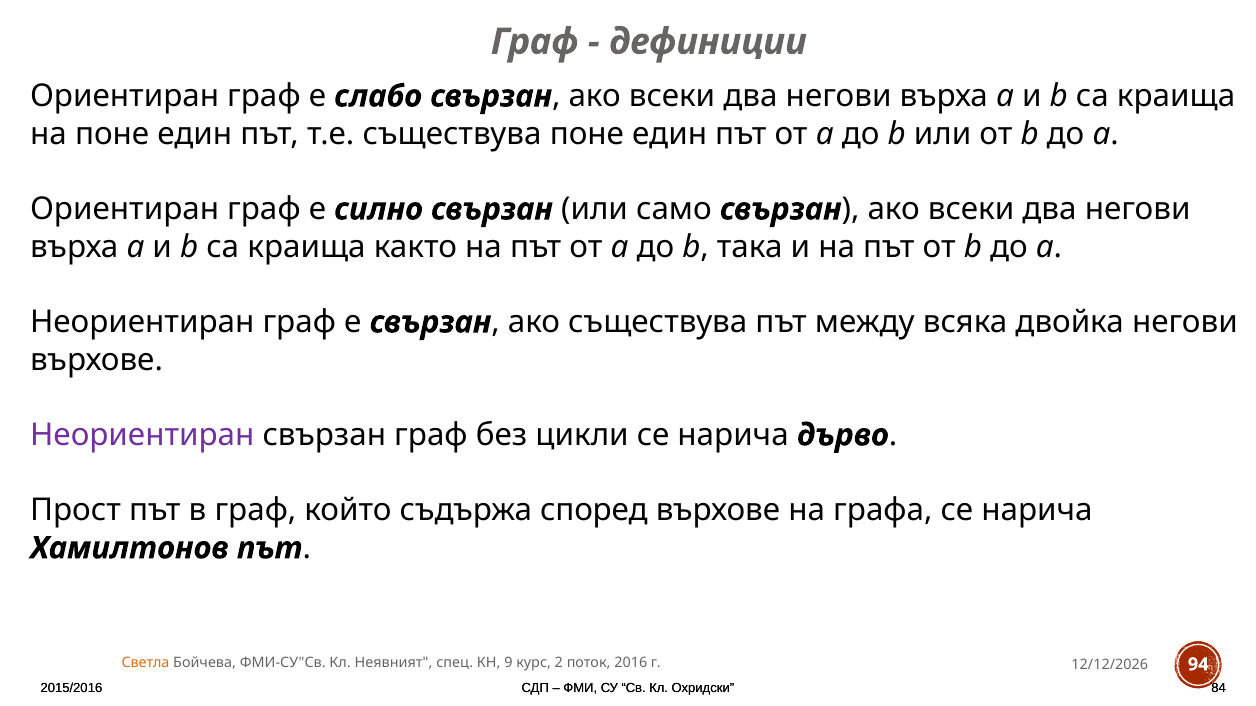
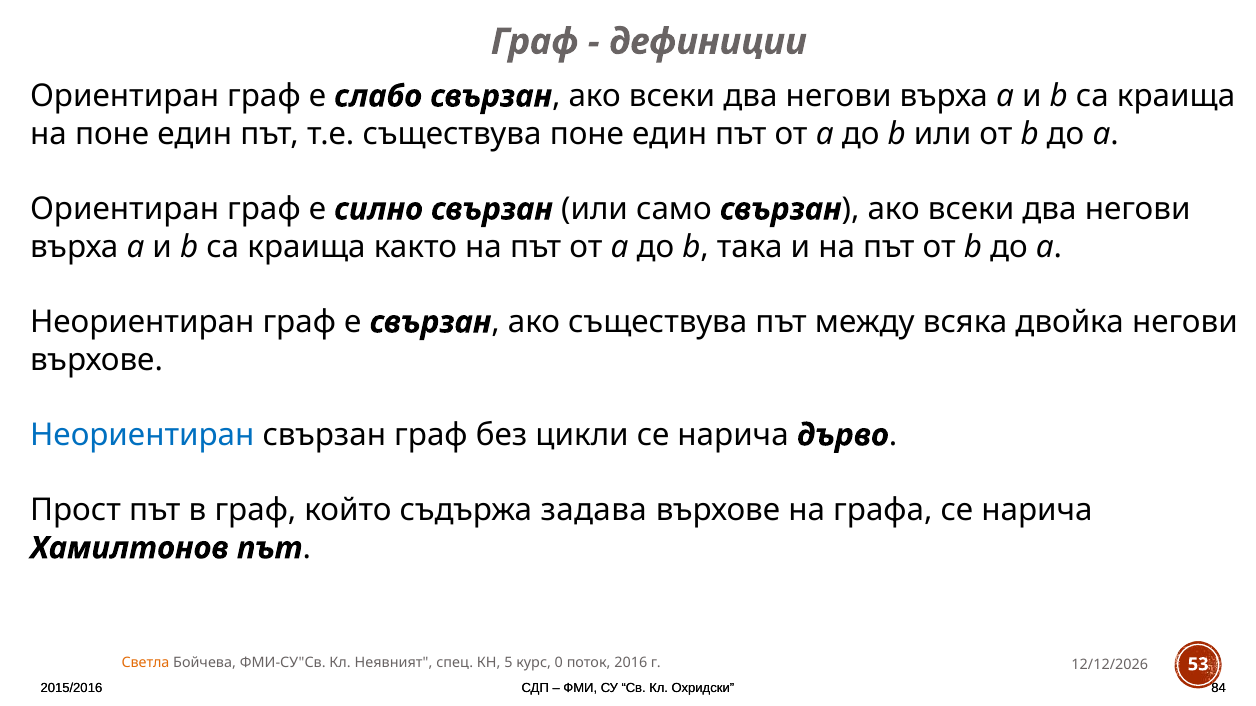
Неориентиран at (142, 435) colour: purple -> blue
според: според -> задава
9: 9 -> 5
2: 2 -> 0
94: 94 -> 53
